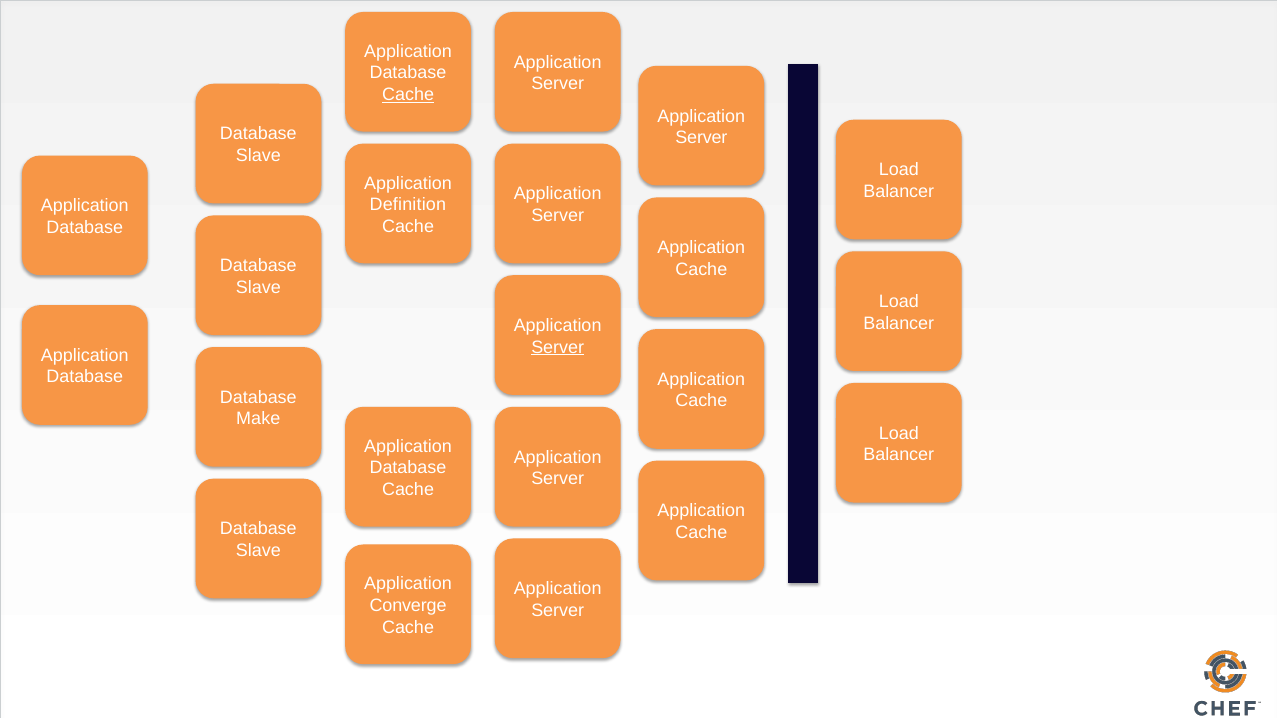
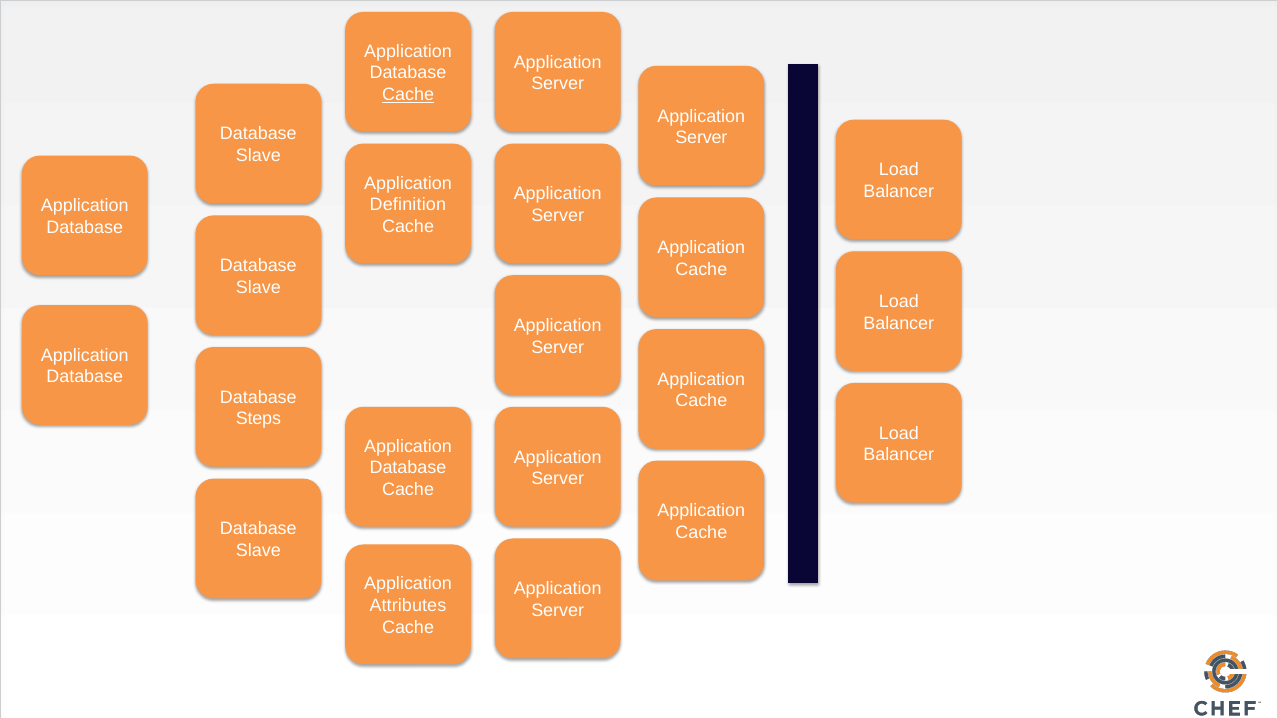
Server at (558, 347) underline: present -> none
Make: Make -> Steps
Converge: Converge -> Attributes
